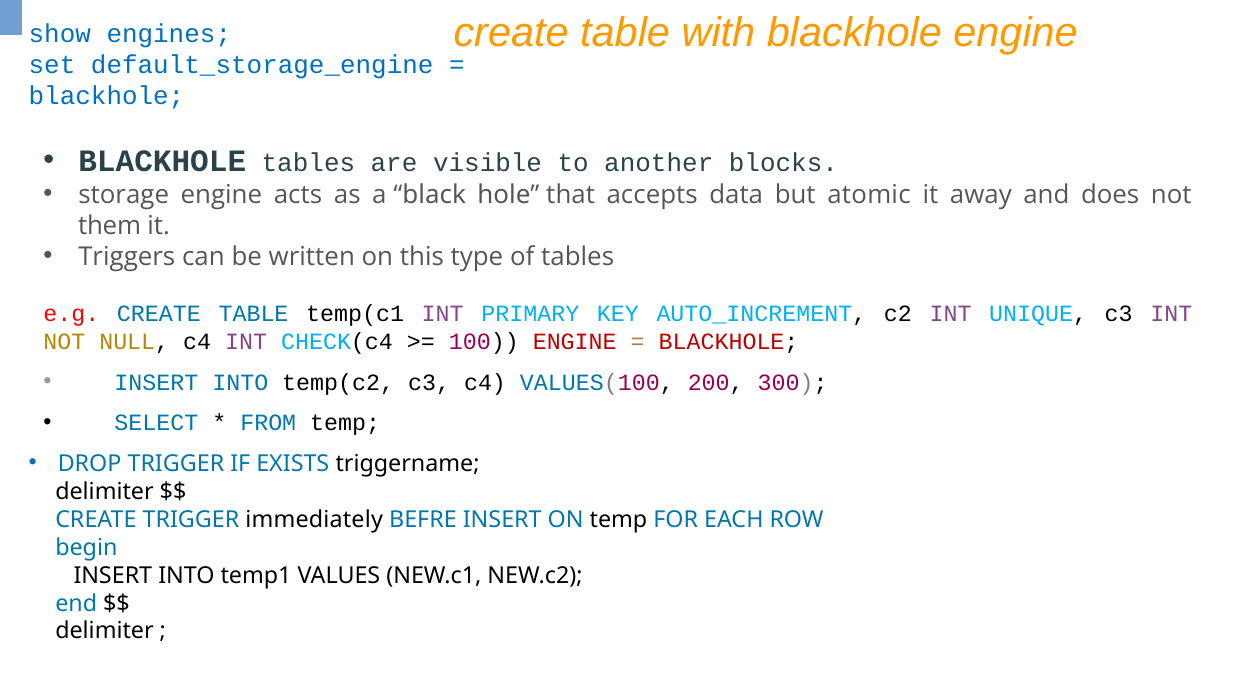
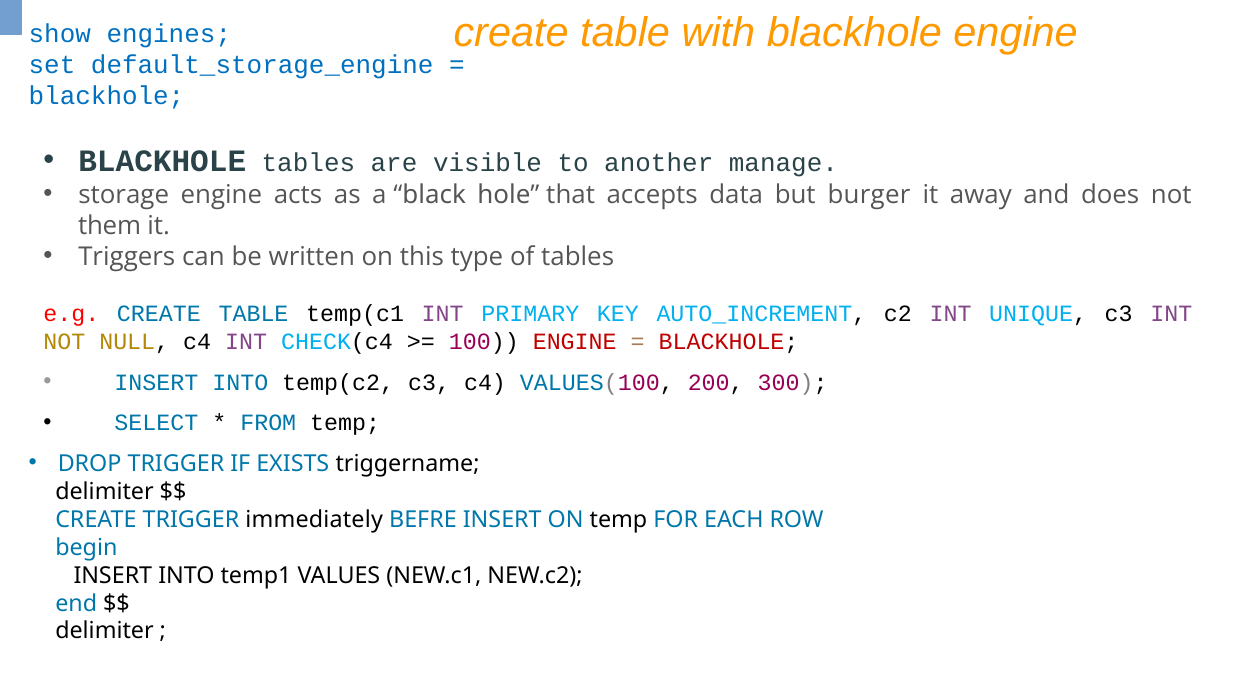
blocks: blocks -> manage
atomic: atomic -> burger
